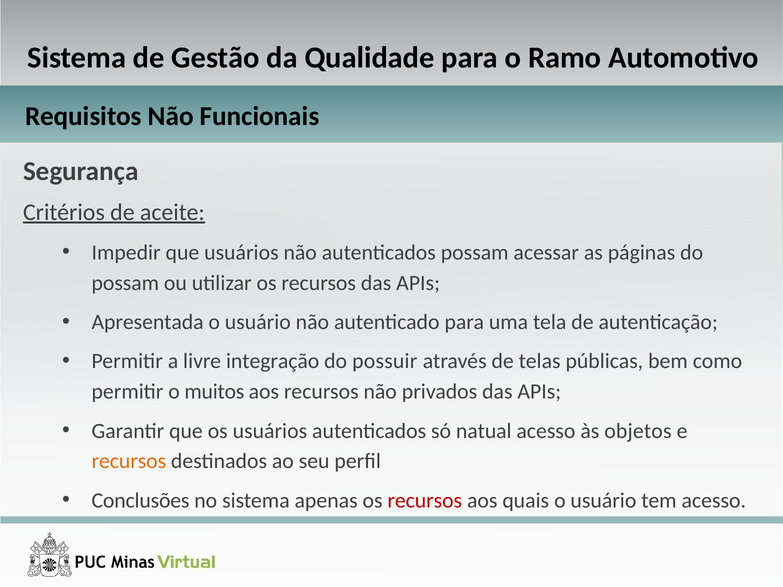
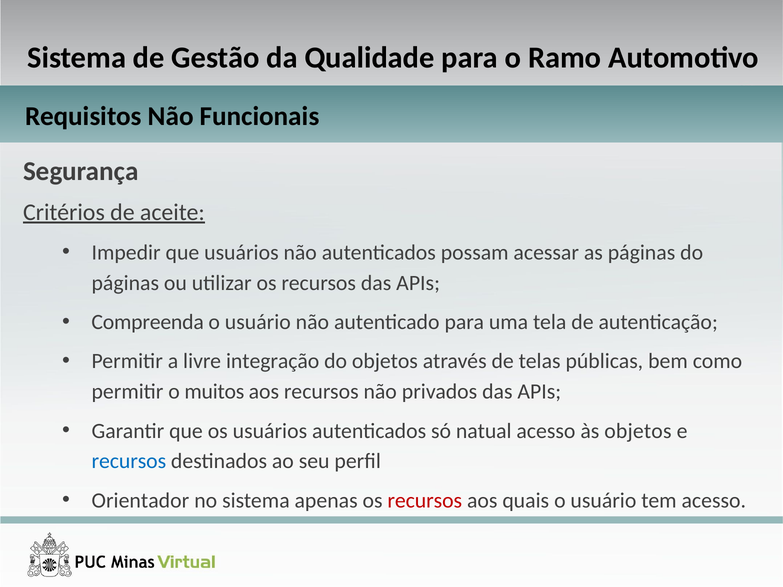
possam at (125, 283): possam -> páginas
Apresentada: Apresentada -> Compreenda
do possuir: possuir -> objetos
recursos at (129, 461) colour: orange -> blue
Conclusões: Conclusões -> Orientador
